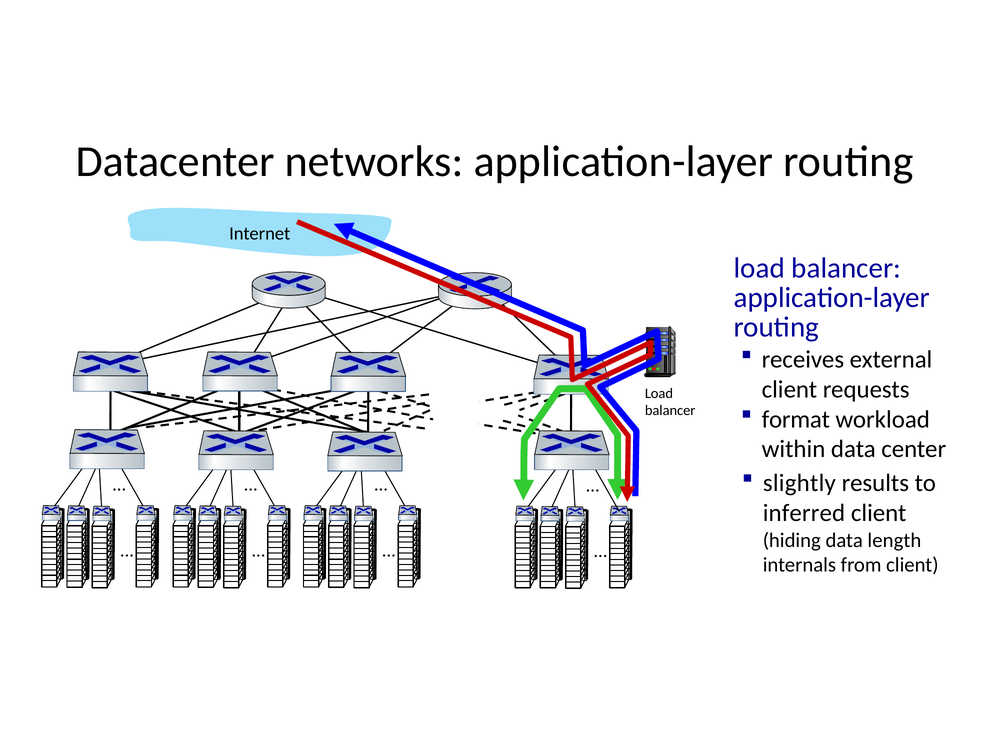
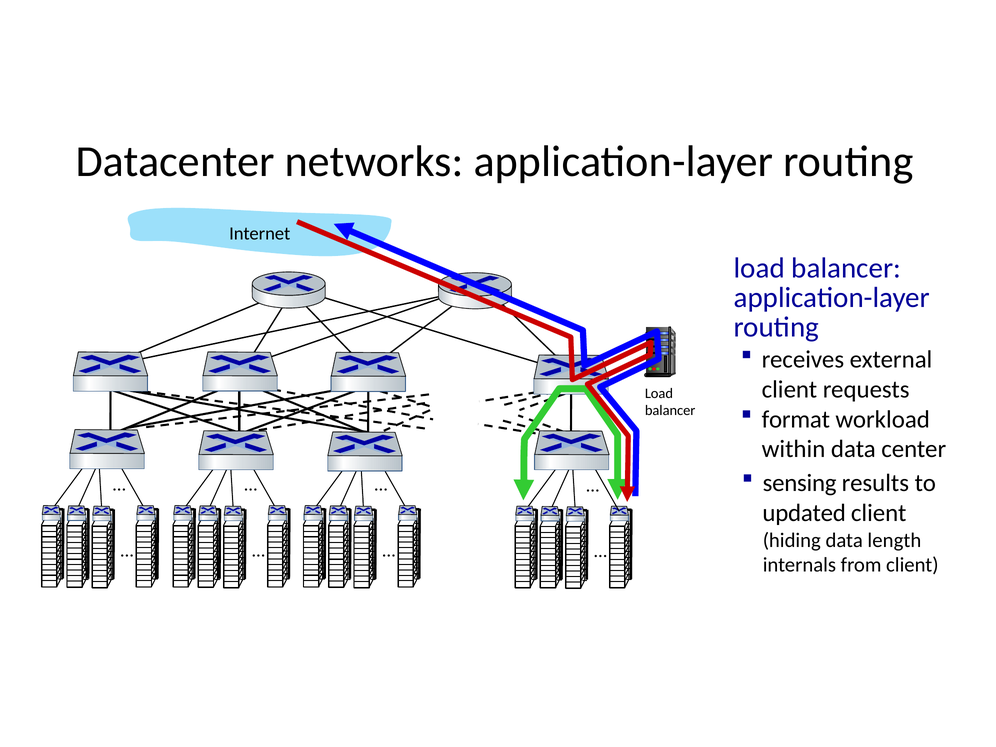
slightly: slightly -> sensing
inferred: inferred -> updated
